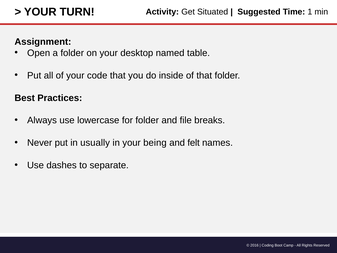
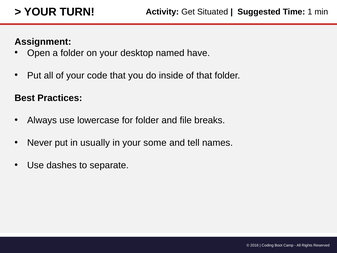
table: table -> have
being: being -> some
felt: felt -> tell
